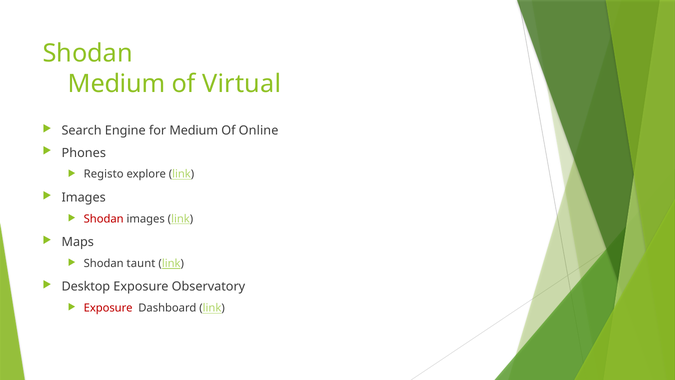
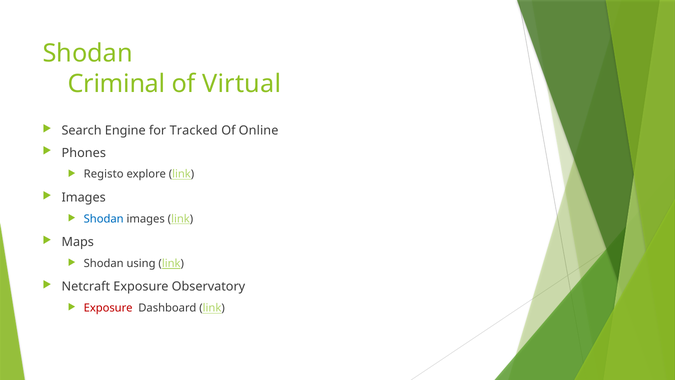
Medium at (117, 84): Medium -> Criminal
for Medium: Medium -> Tracked
Shodan at (104, 219) colour: red -> blue
taunt: taunt -> using
Desktop: Desktop -> Netcraft
